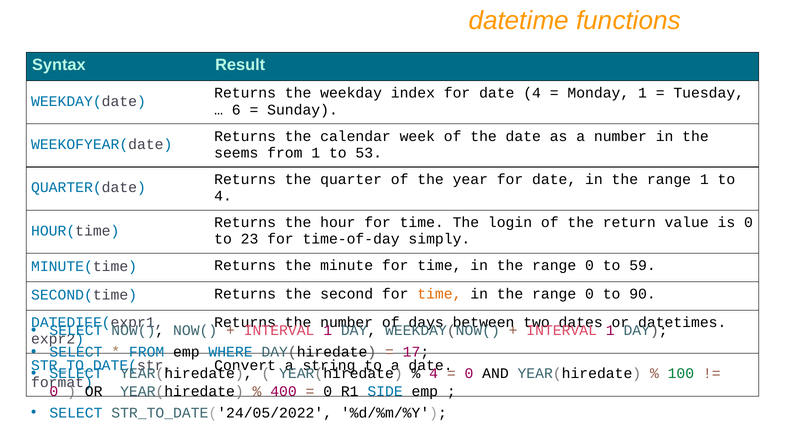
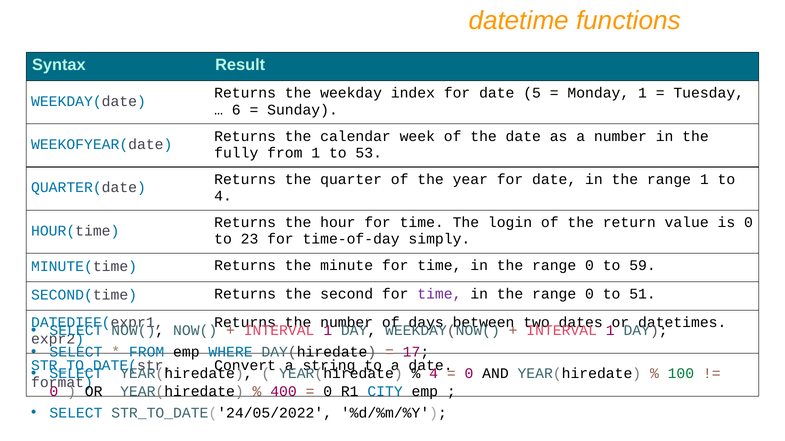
date 4: 4 -> 5
seems: seems -> fully
time at (439, 294) colour: orange -> purple
90: 90 -> 51
SIDE: SIDE -> CITY
